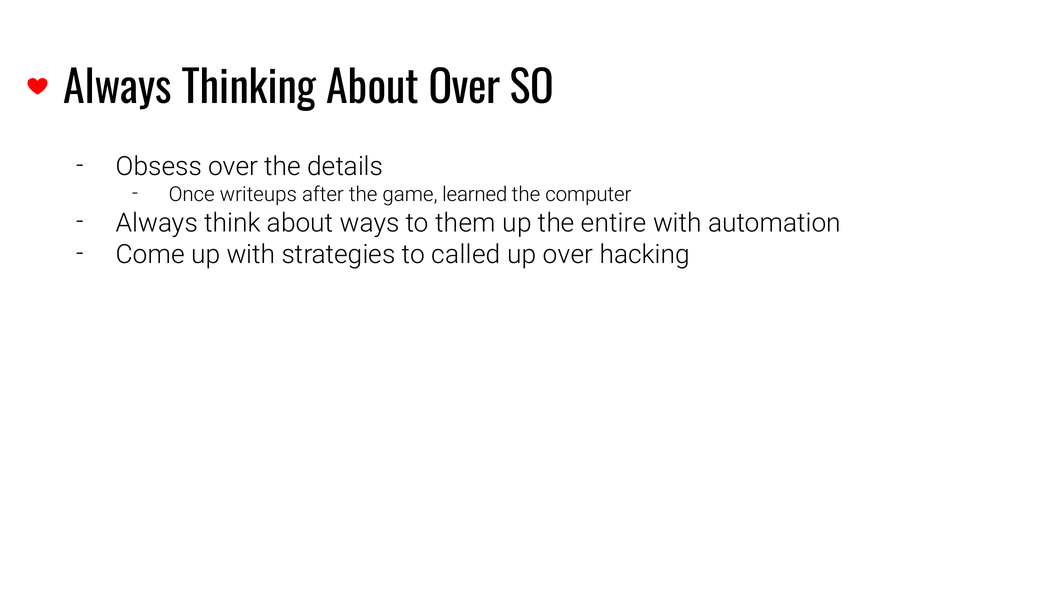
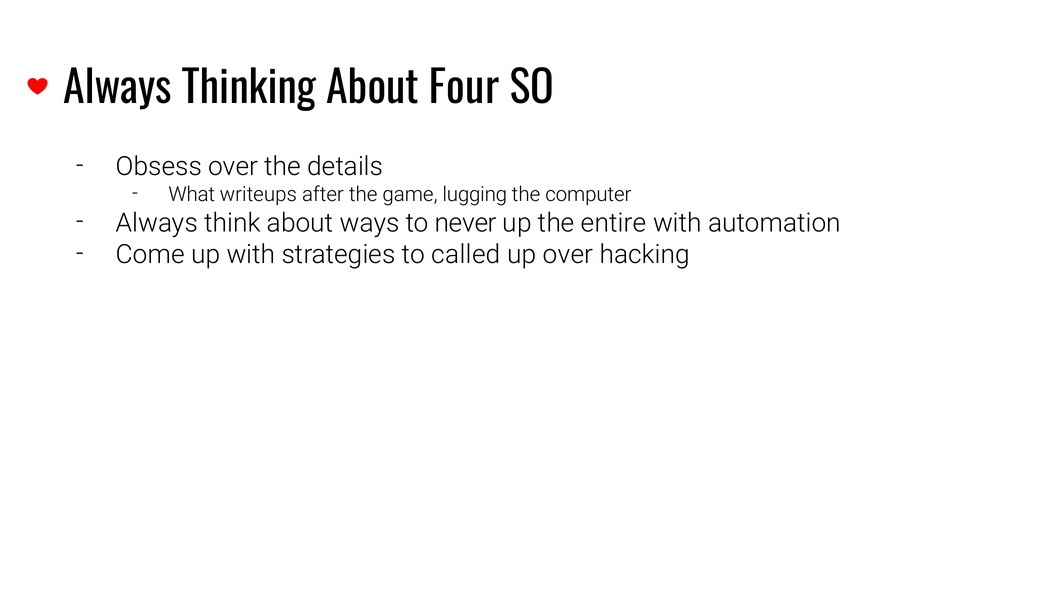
About Over: Over -> Four
Once: Once -> What
learned: learned -> lugging
them: them -> never
